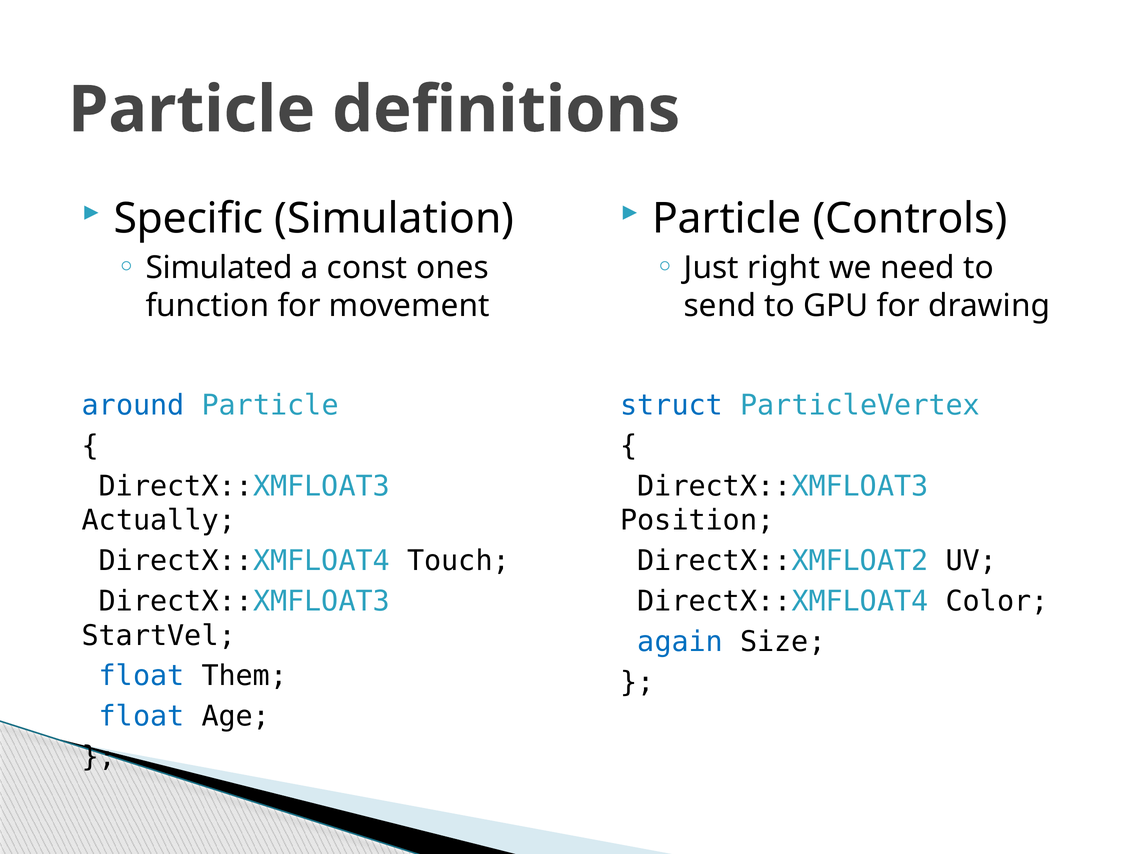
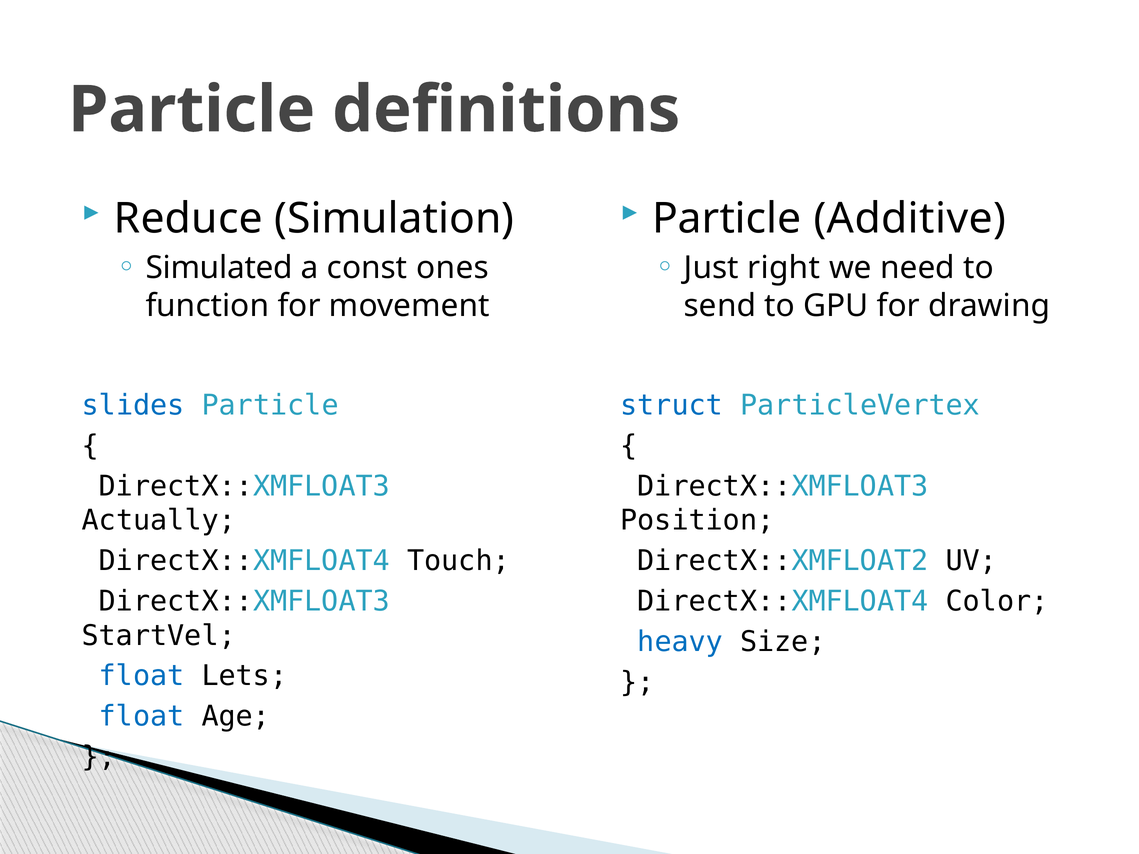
Specific: Specific -> Reduce
Controls: Controls -> Additive
around: around -> slides
again: again -> heavy
Them: Them -> Lets
